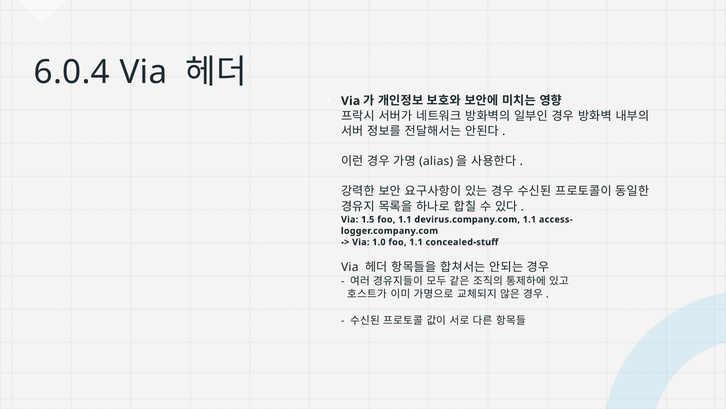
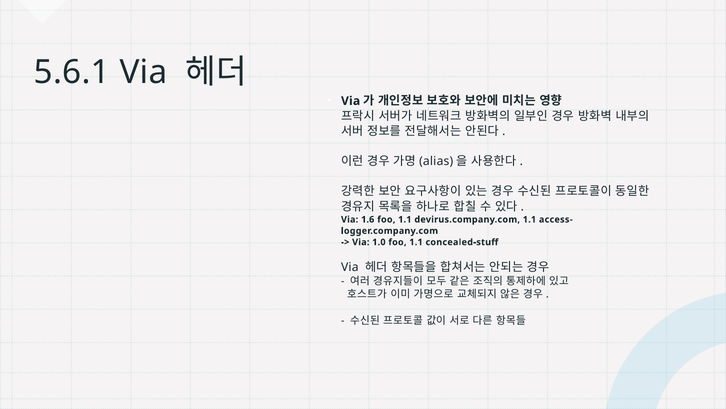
6.0.4: 6.0.4 -> 5.6.1
1.5: 1.5 -> 1.6
